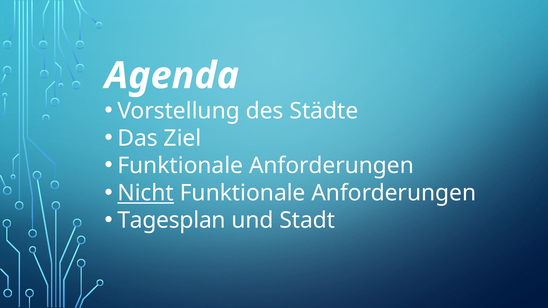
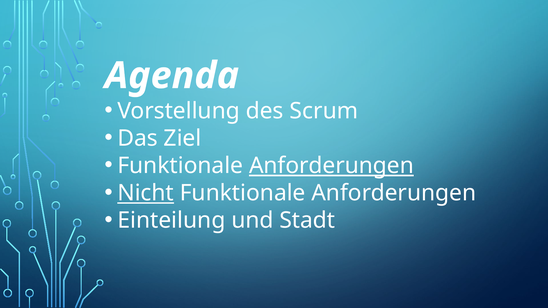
Städte: Städte -> Scrum
Anforderungen at (331, 166) underline: none -> present
Tagesplan: Tagesplan -> Einteilung
